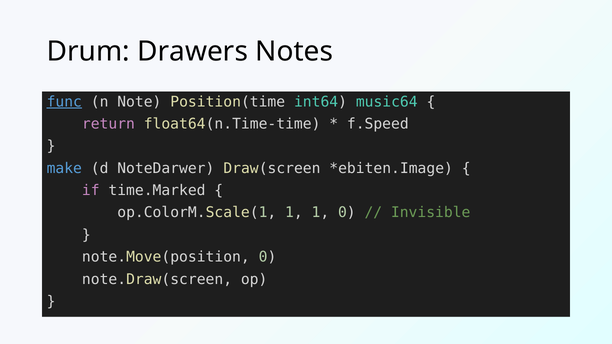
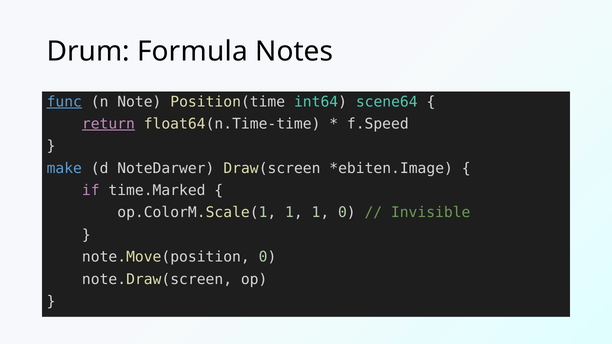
Drawers: Drawers -> Formula
music64: music64 -> scene64
return underline: none -> present
